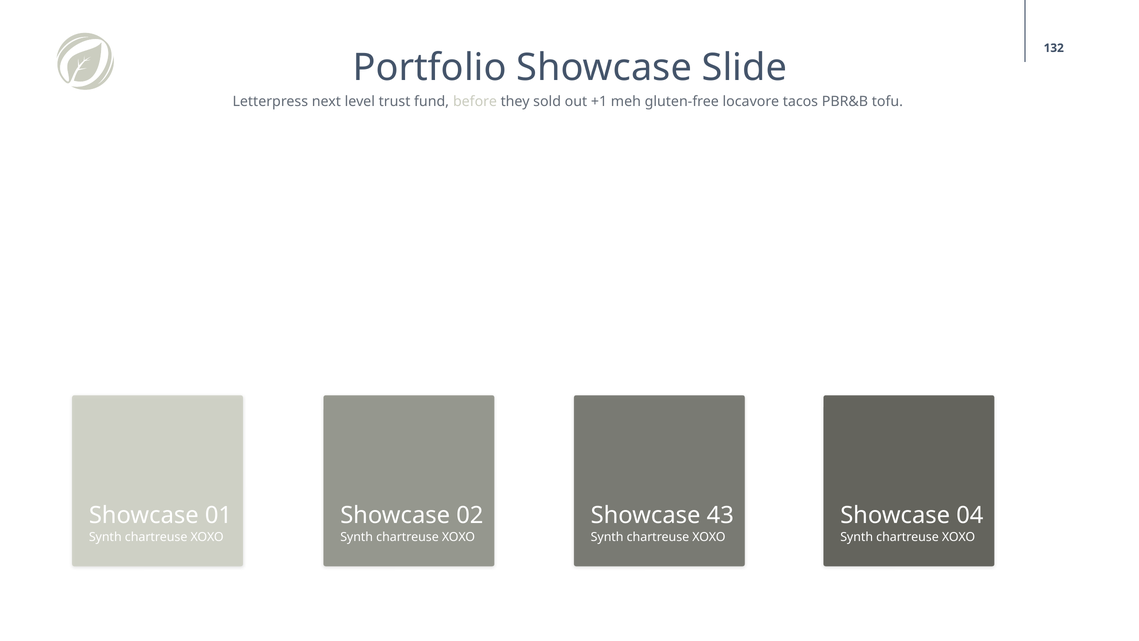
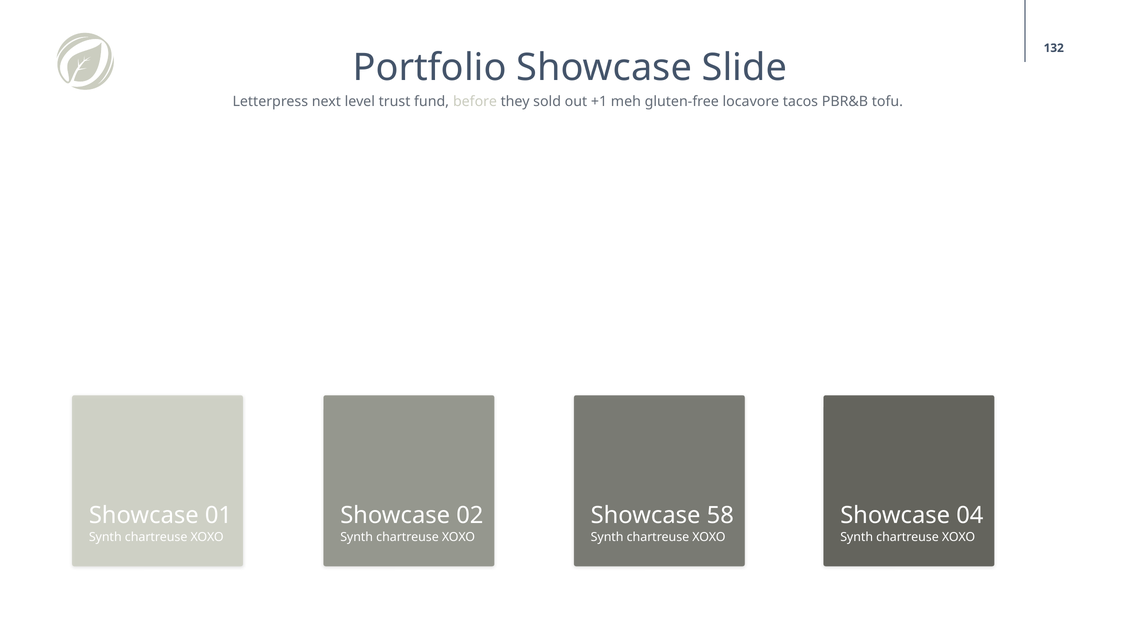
43: 43 -> 58
